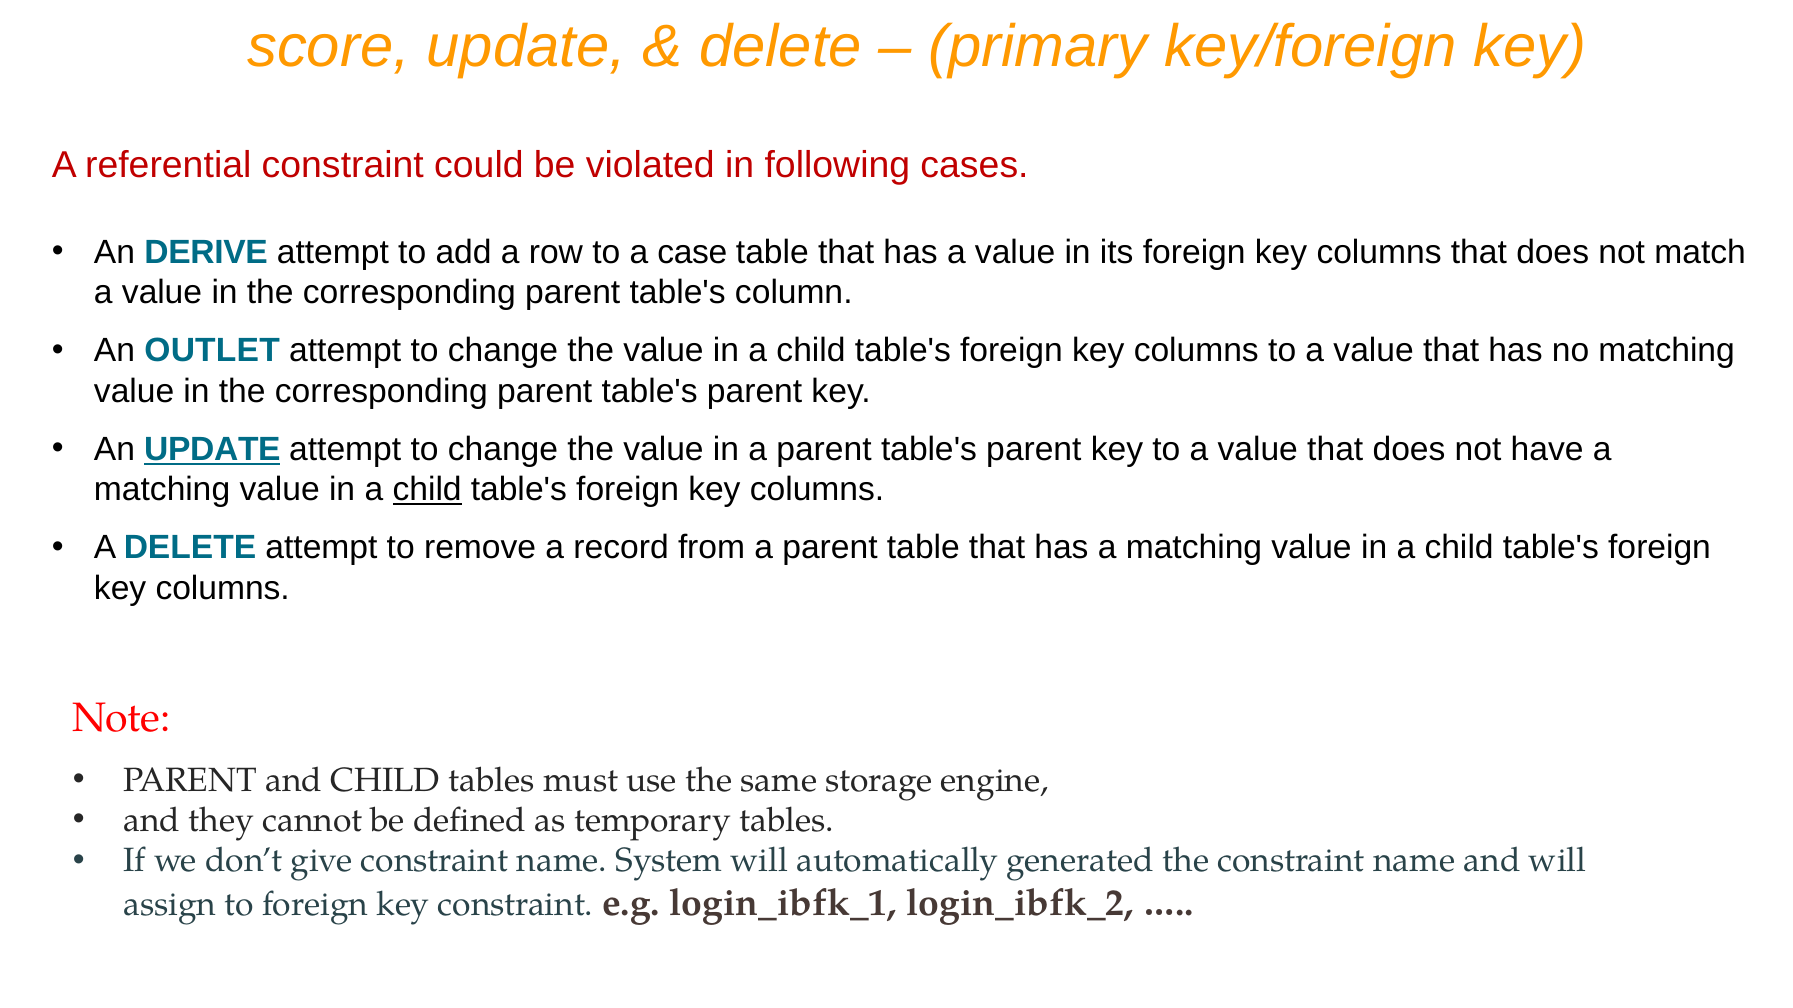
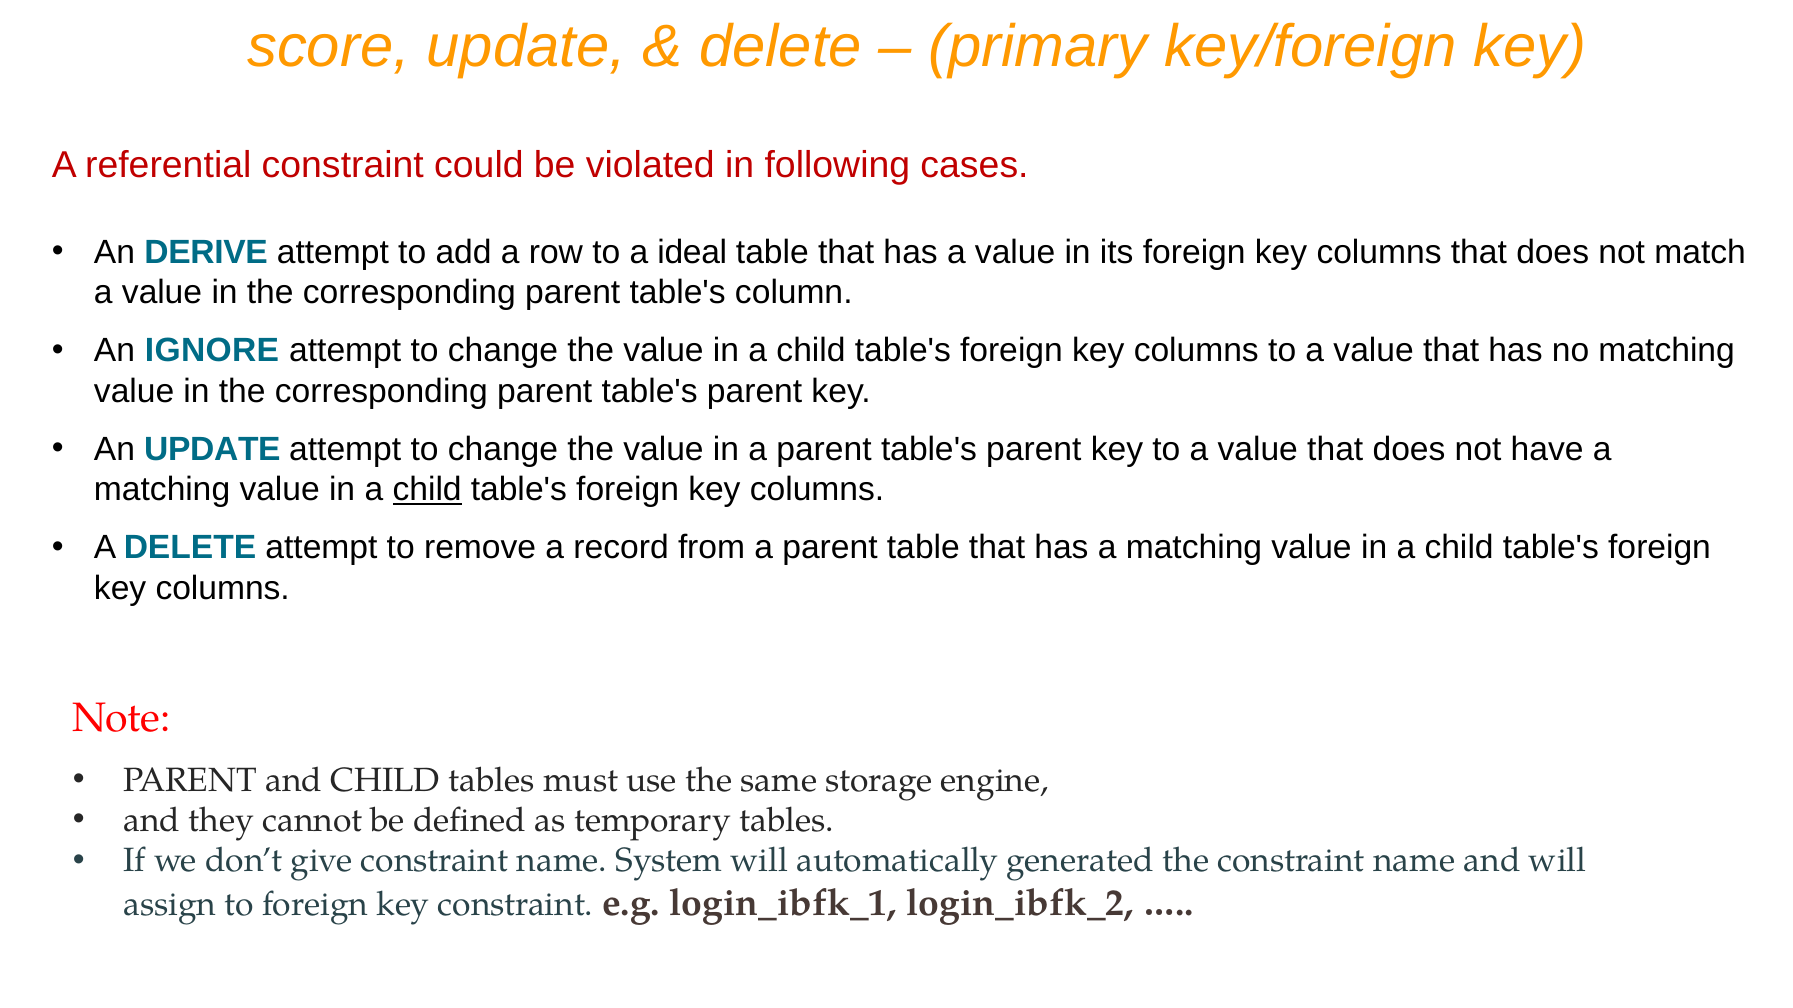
case: case -> ideal
OUTLET: OUTLET -> IGNORE
UPDATE at (212, 450) underline: present -> none
